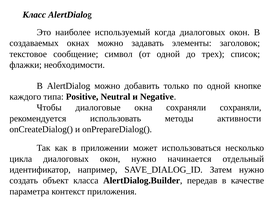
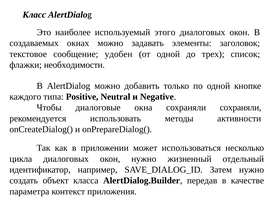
когда: когда -> этого
символ: символ -> удобен
начинается: начинается -> жизненный
